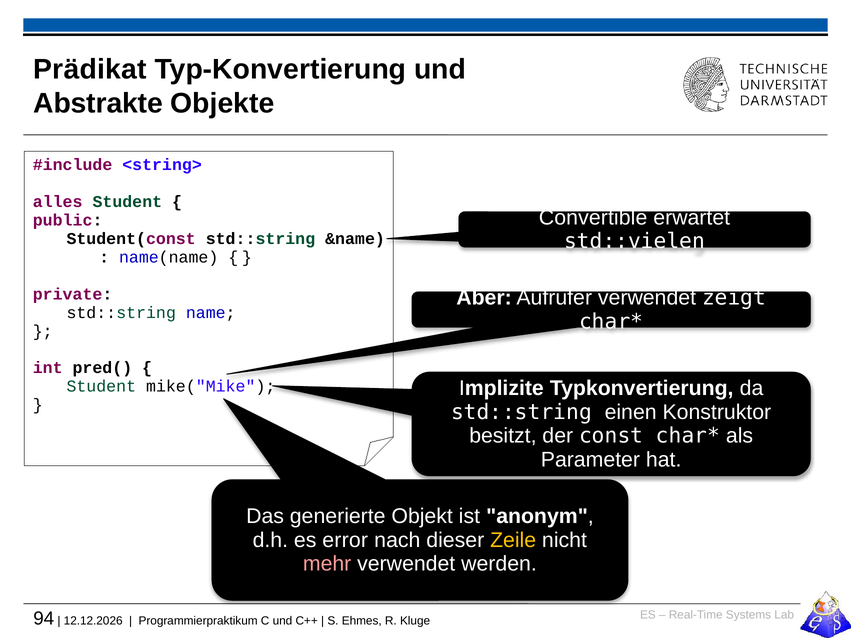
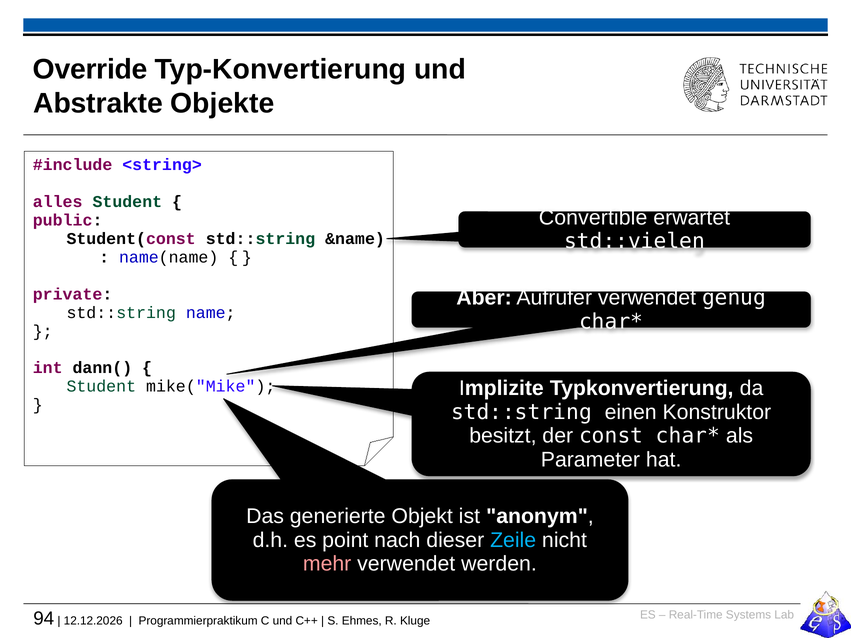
Prädikat: Prädikat -> Override
zeigt: zeigt -> genug
pred(: pred( -> dann(
error: error -> point
Zeile colour: yellow -> light blue
